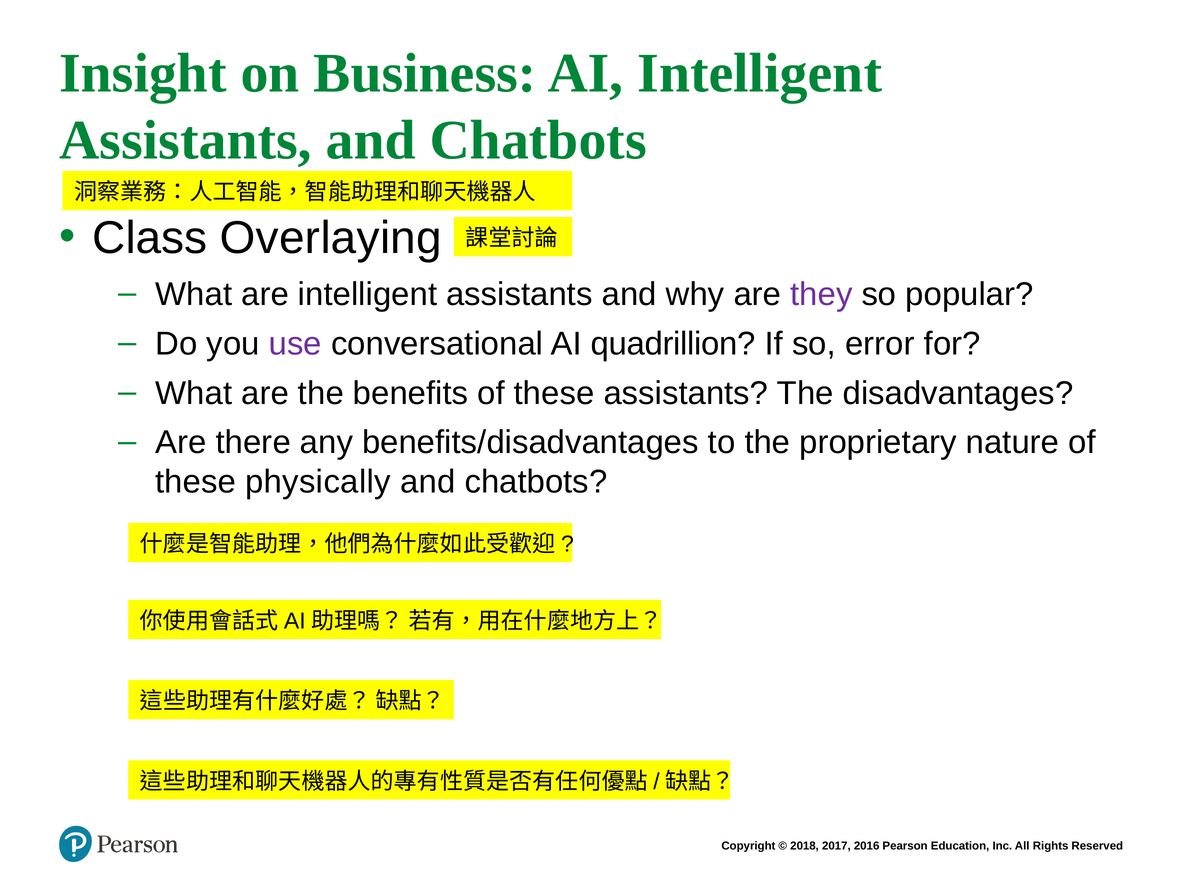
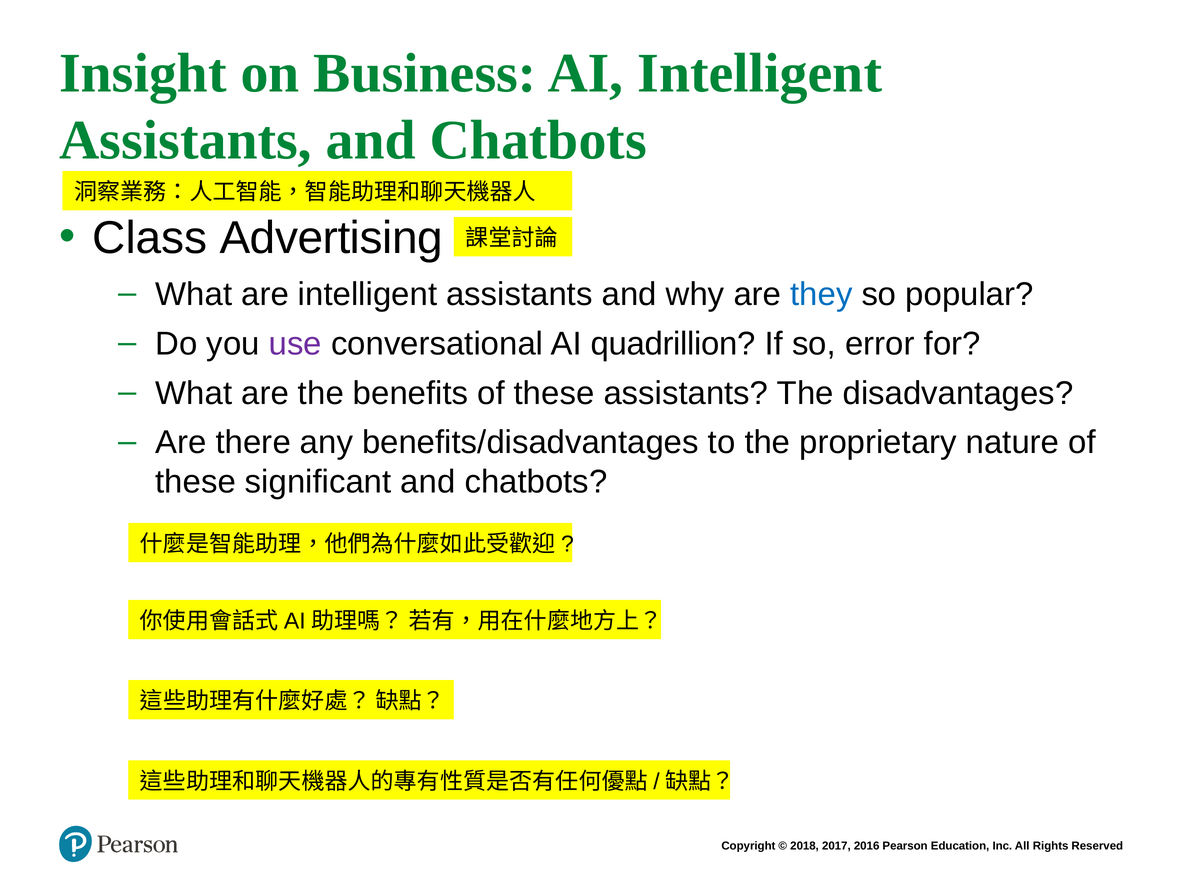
Overlaying: Overlaying -> Advertising
they colour: purple -> blue
physically: physically -> significant
